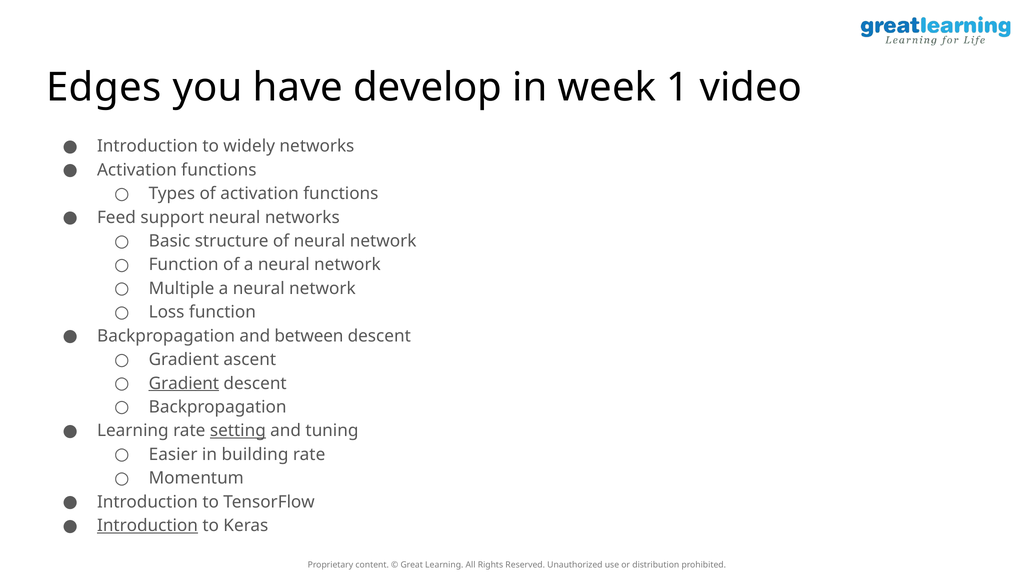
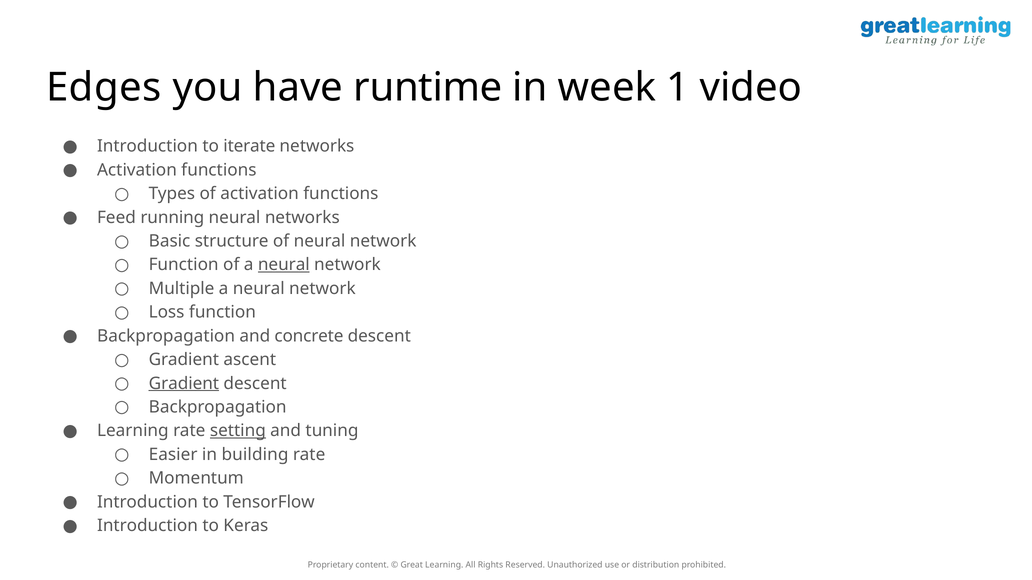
develop: develop -> runtime
widely: widely -> iterate
support: support -> running
neural at (284, 265) underline: none -> present
between: between -> concrete
Introduction at (148, 526) underline: present -> none
